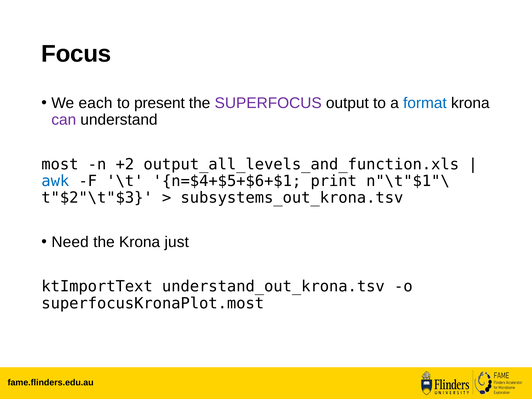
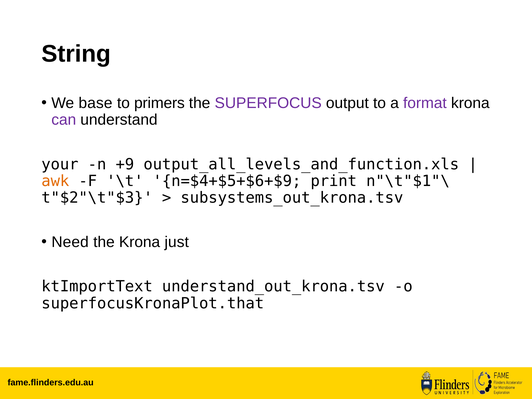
Focus: Focus -> String
each: each -> base
present: present -> primers
format colour: blue -> purple
most: most -> your
+2: +2 -> +9
awk colour: blue -> orange
n=$4+$5+$6+$1: n=$4+$5+$6+$1 -> n=$4+$5+$6+$9
superfocusKronaPlot.most: superfocusKronaPlot.most -> superfocusKronaPlot.that
